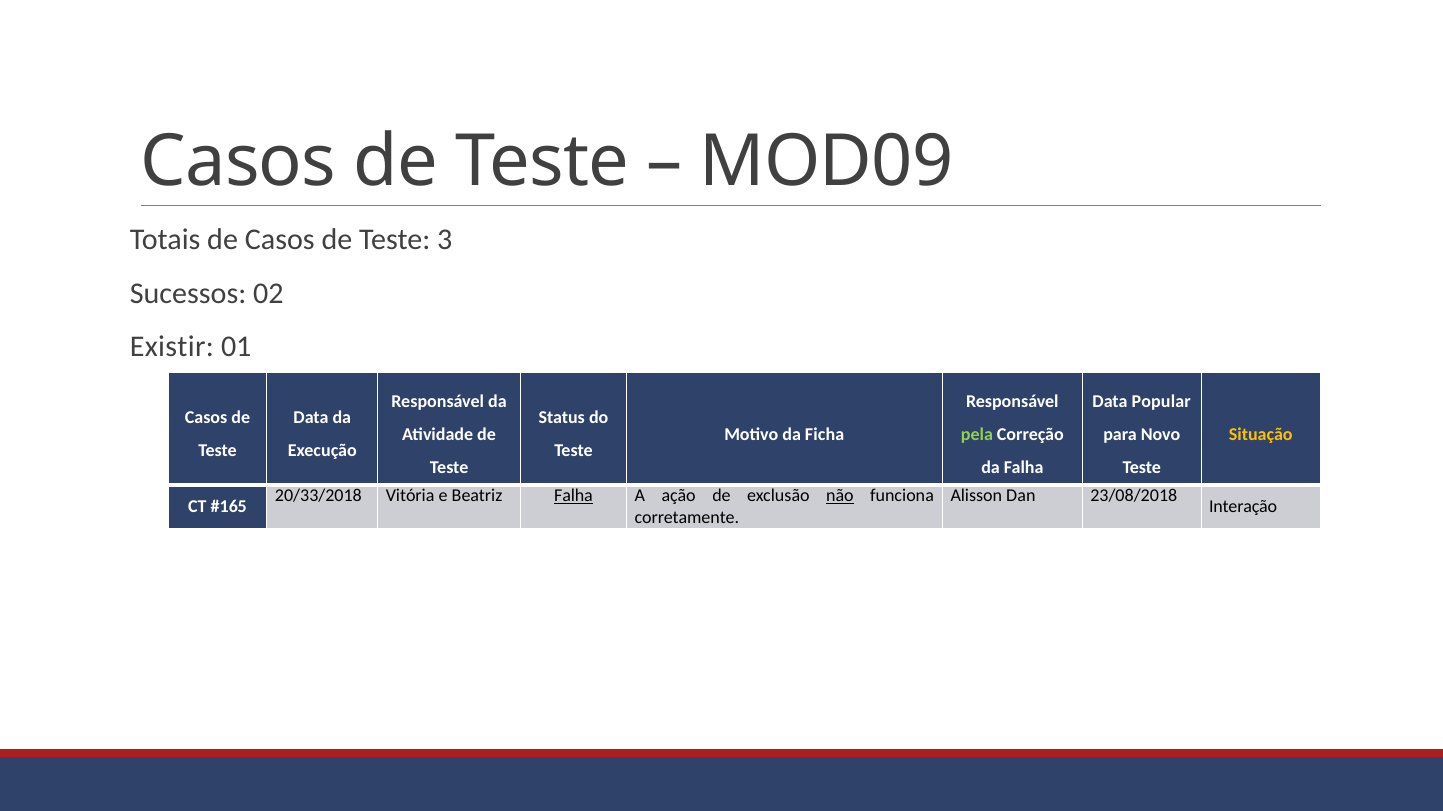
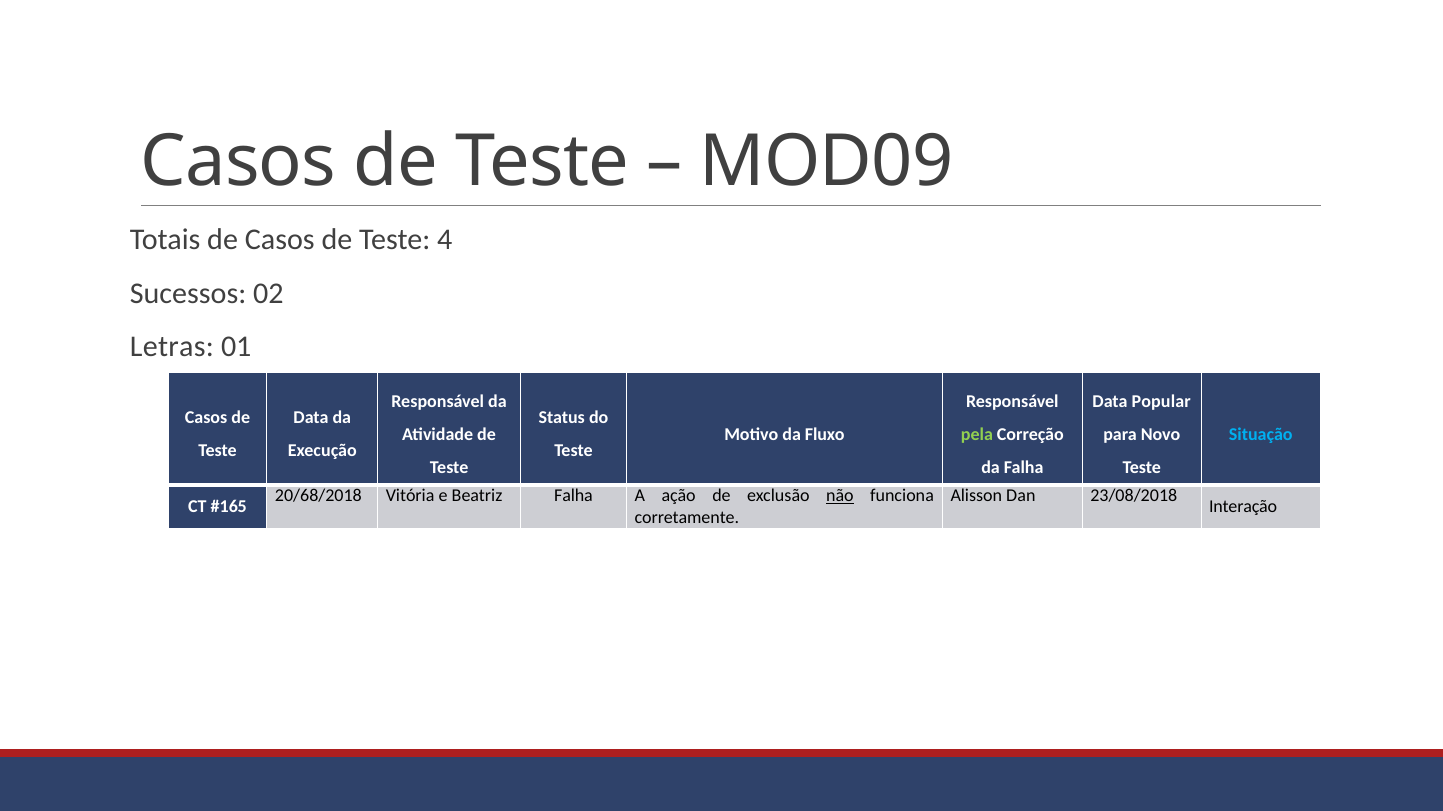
3: 3 -> 4
Existir: Existir -> Letras
Ficha: Ficha -> Fluxo
Situação colour: yellow -> light blue
20/33/2018: 20/33/2018 -> 20/68/2018
Falha at (574, 496) underline: present -> none
